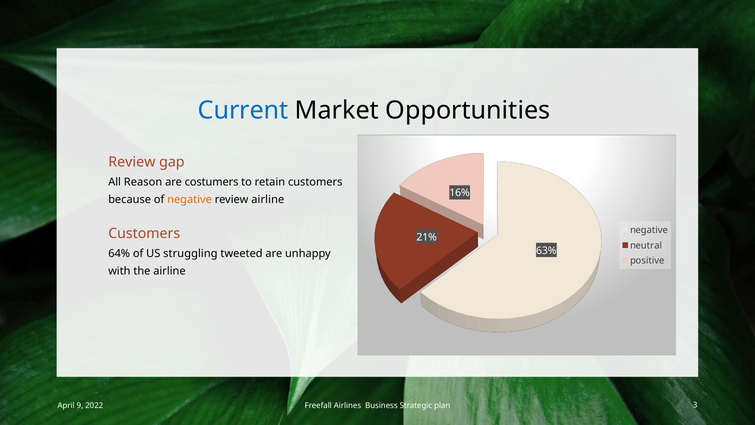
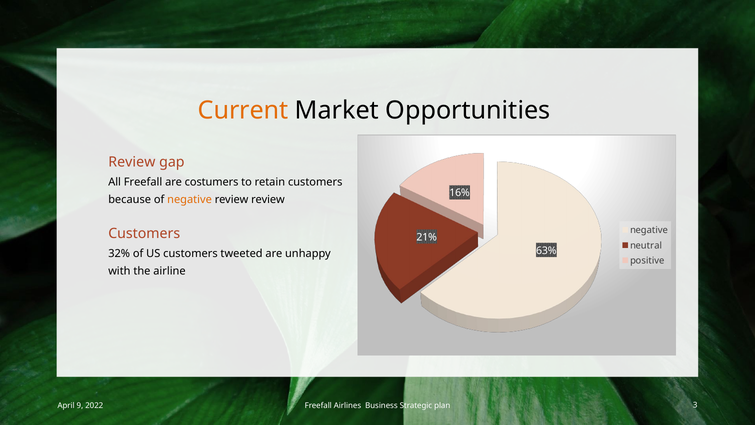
Current colour: blue -> orange
All Reason: Reason -> Freefall
review airline: airline -> review
64%: 64% -> 32%
US struggling: struggling -> customers
